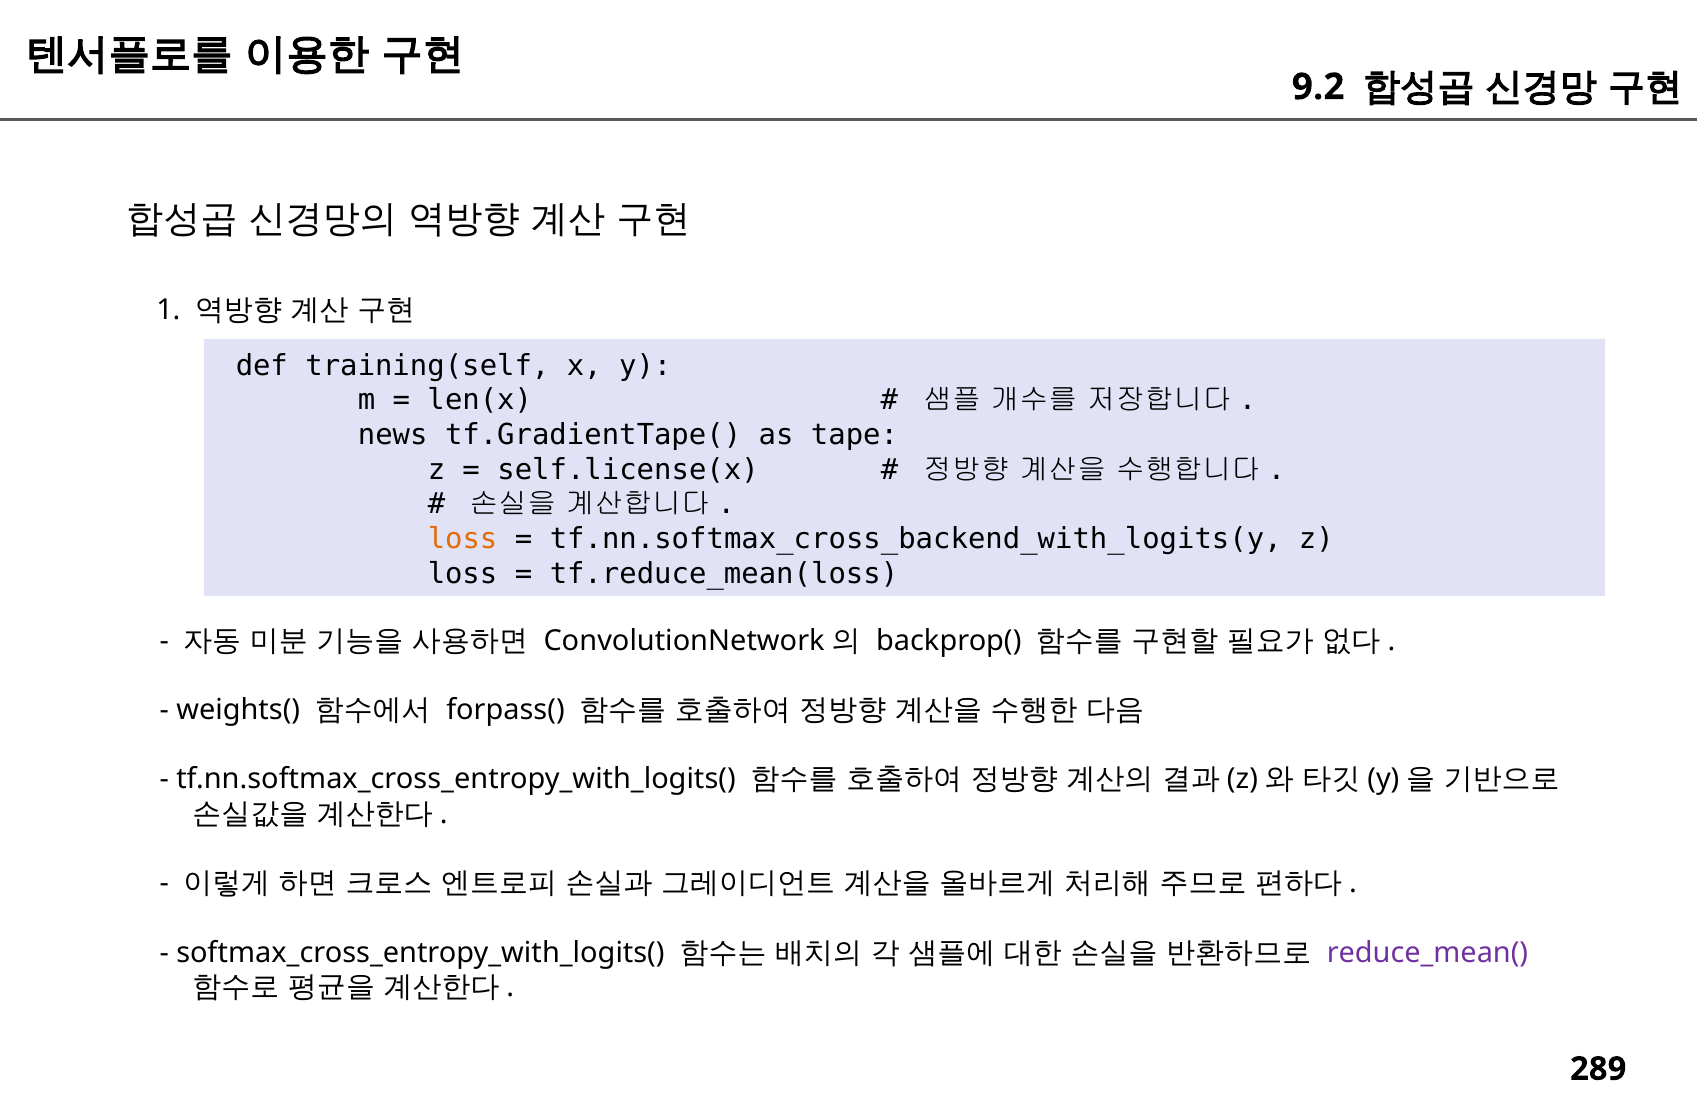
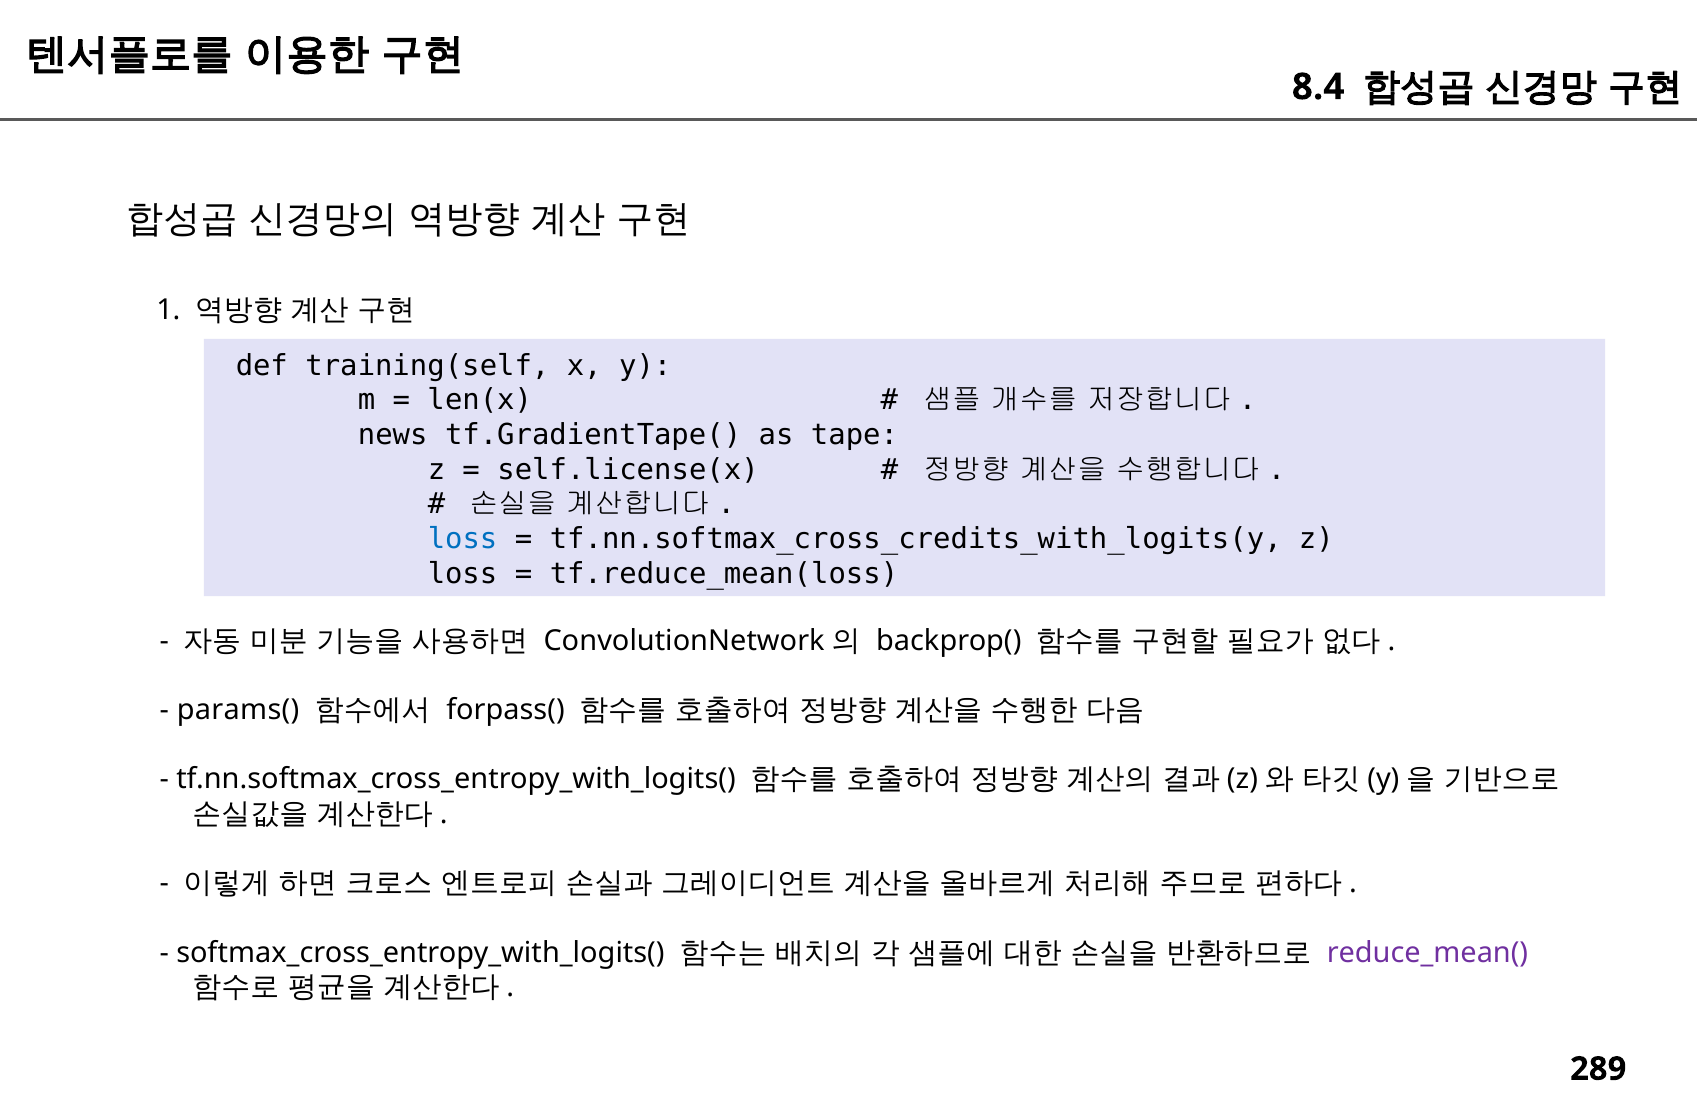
9.2: 9.2 -> 8.4
loss at (463, 539) colour: orange -> blue
tf.nn.softmax_cross_backend_with_logits(y: tf.nn.softmax_cross_backend_with_logits(y -> tf.nn.softmax_cross_credits_with_logits(y
weights(: weights( -> params(
